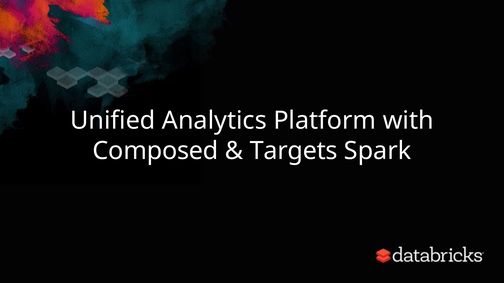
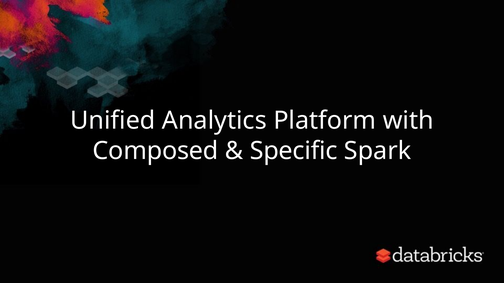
Targets: Targets -> Specific
